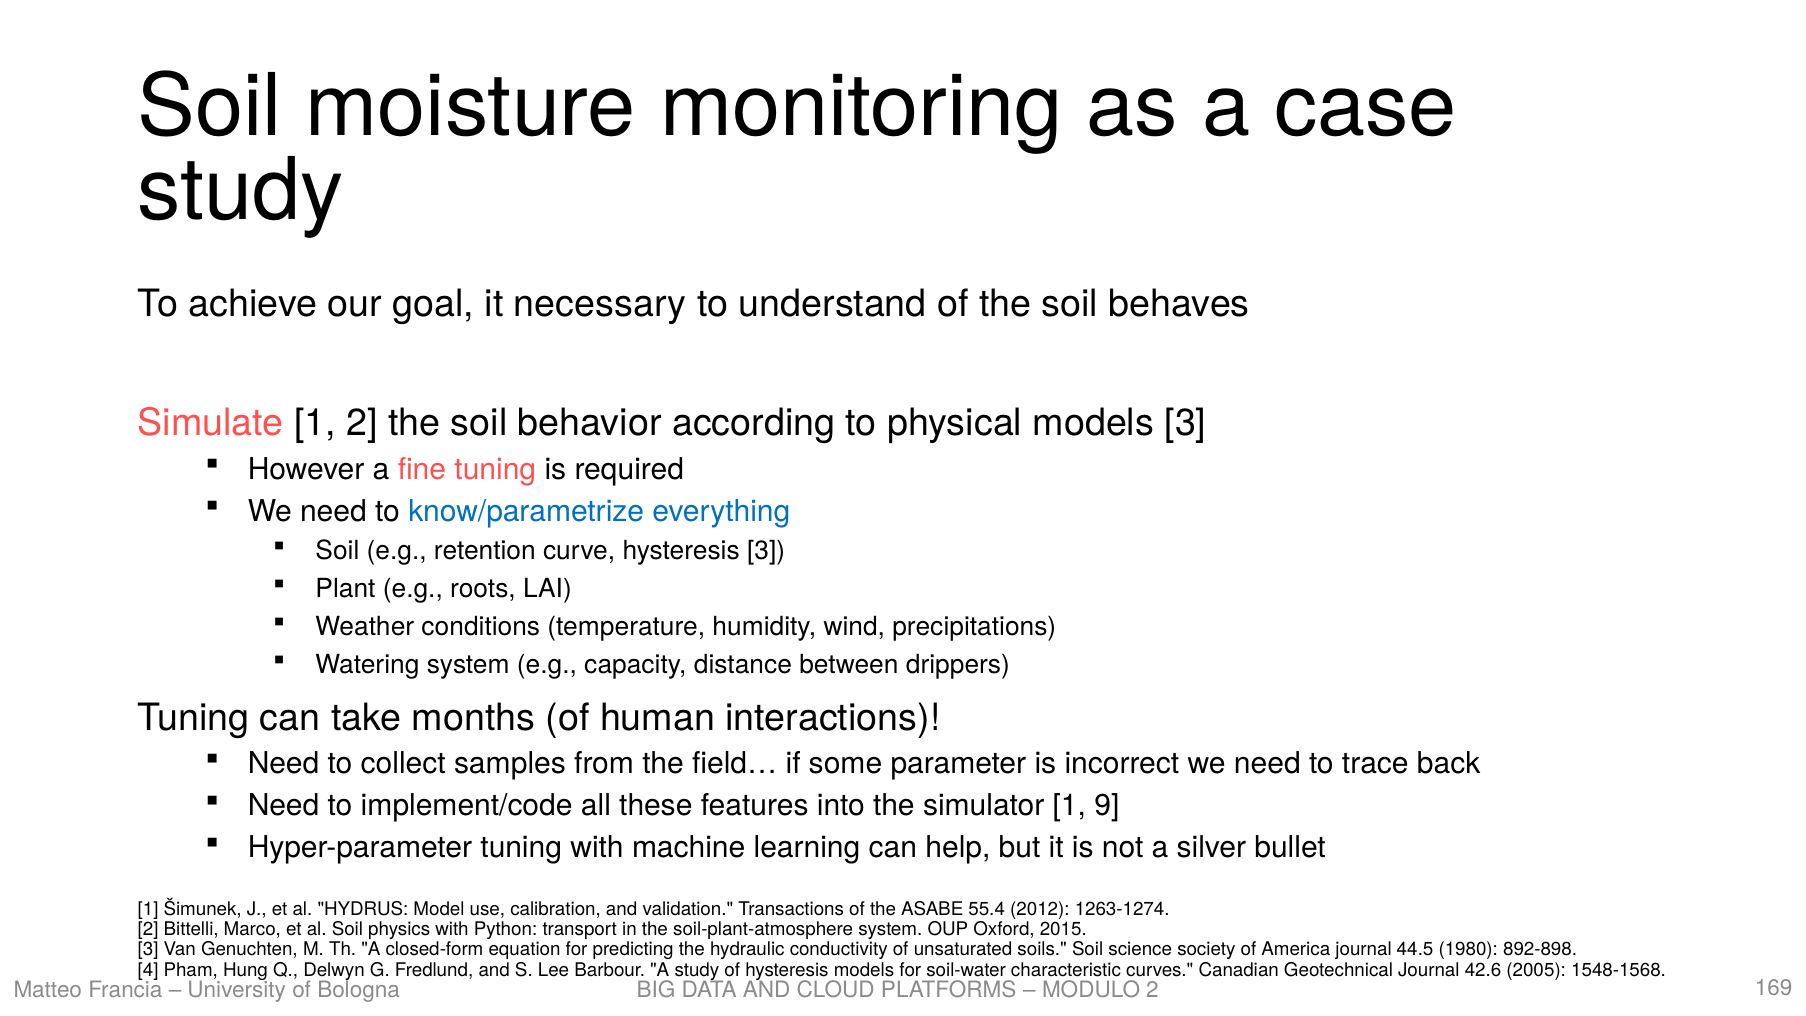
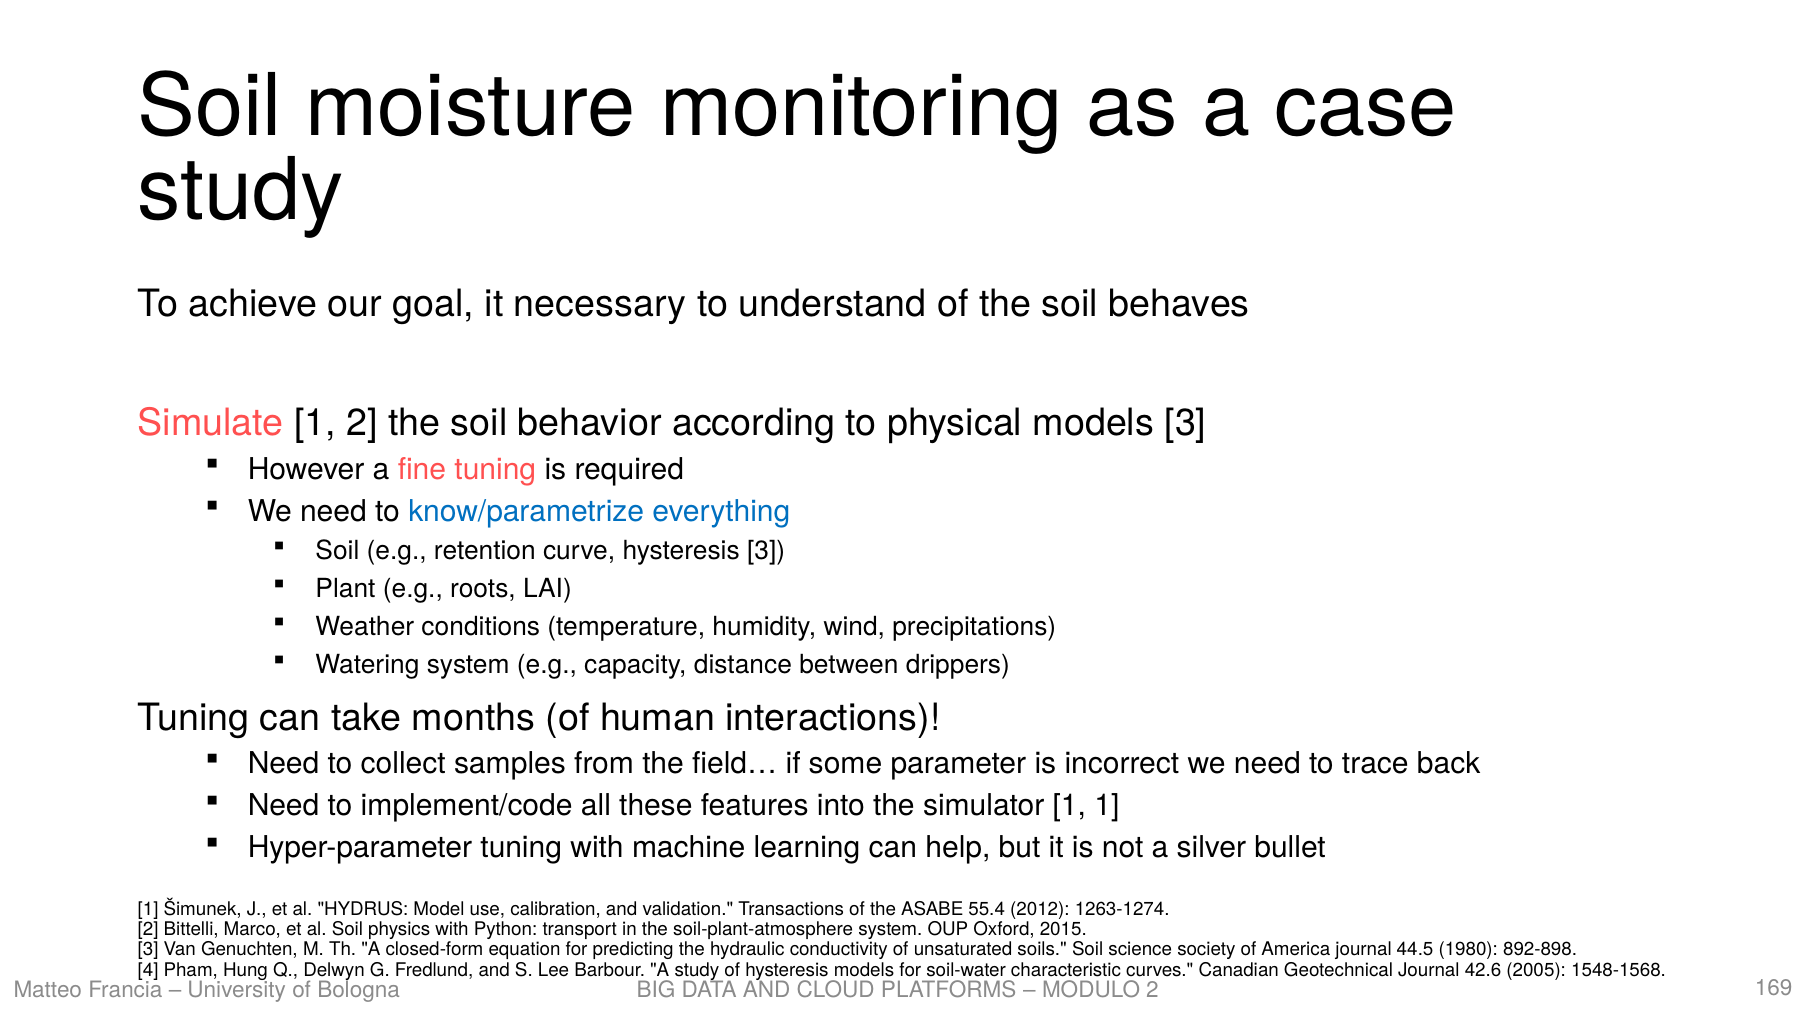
1 9: 9 -> 1
